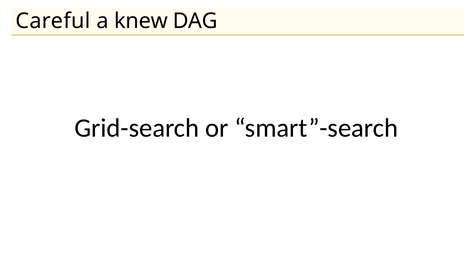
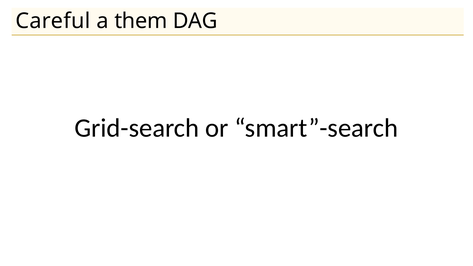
knew: knew -> them
